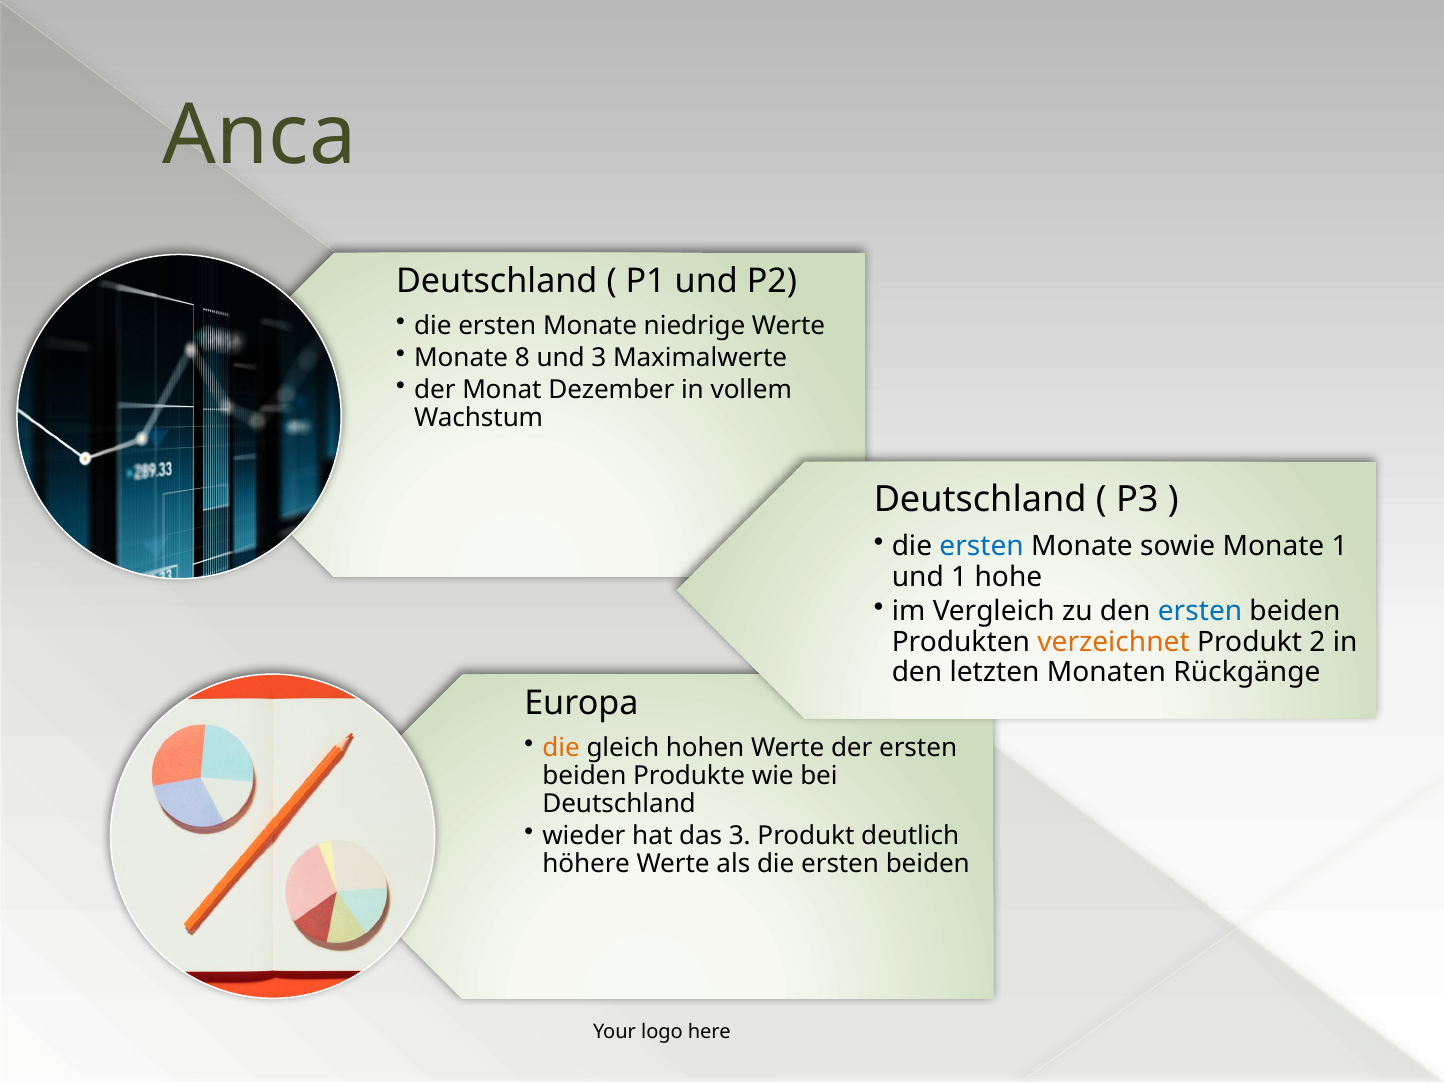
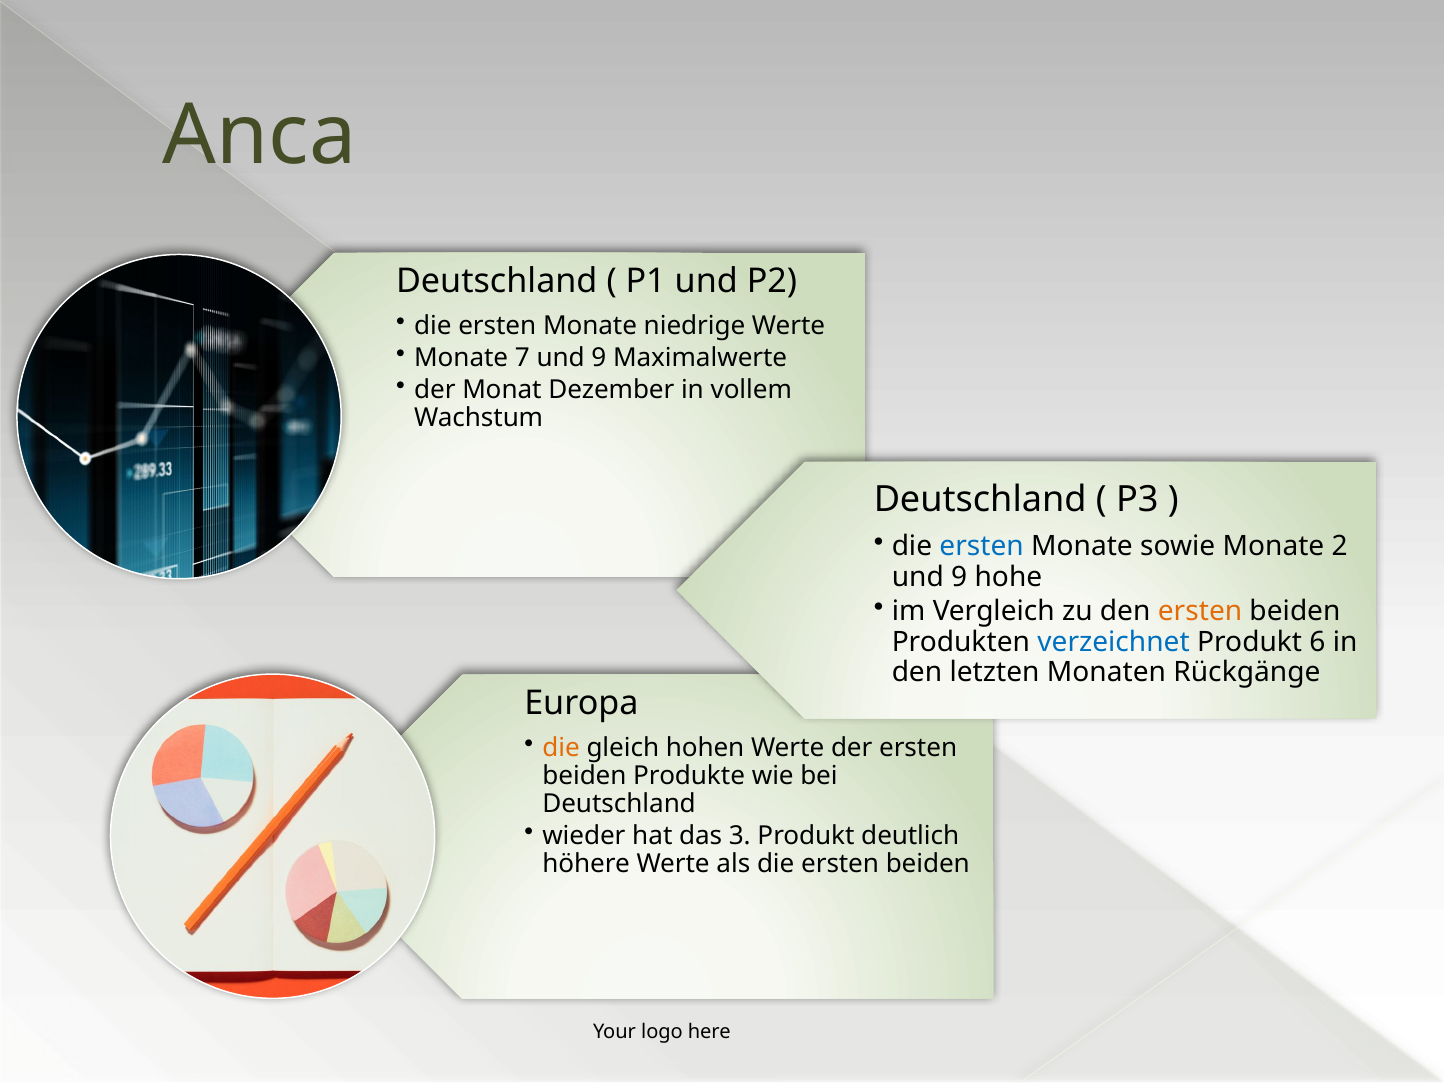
8: 8 -> 7
3 at (599, 358): 3 -> 9
Monate 1: 1 -> 2
1 at (959, 577): 1 -> 9
ersten at (1200, 611) colour: blue -> orange
verzeichnet colour: orange -> blue
2: 2 -> 6
